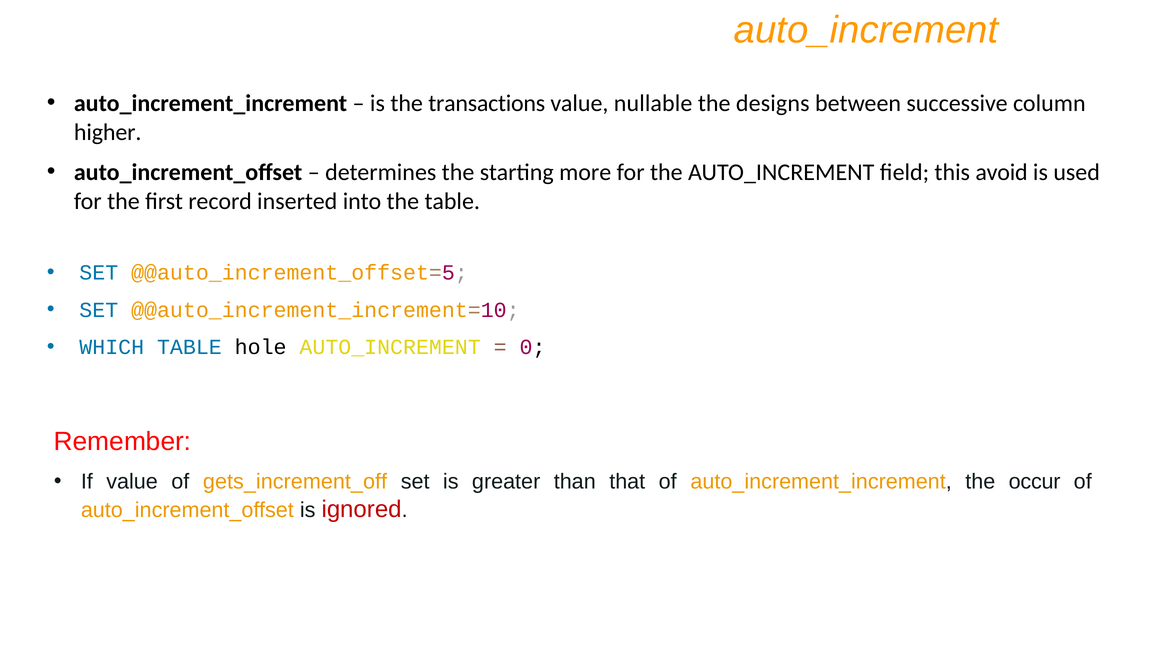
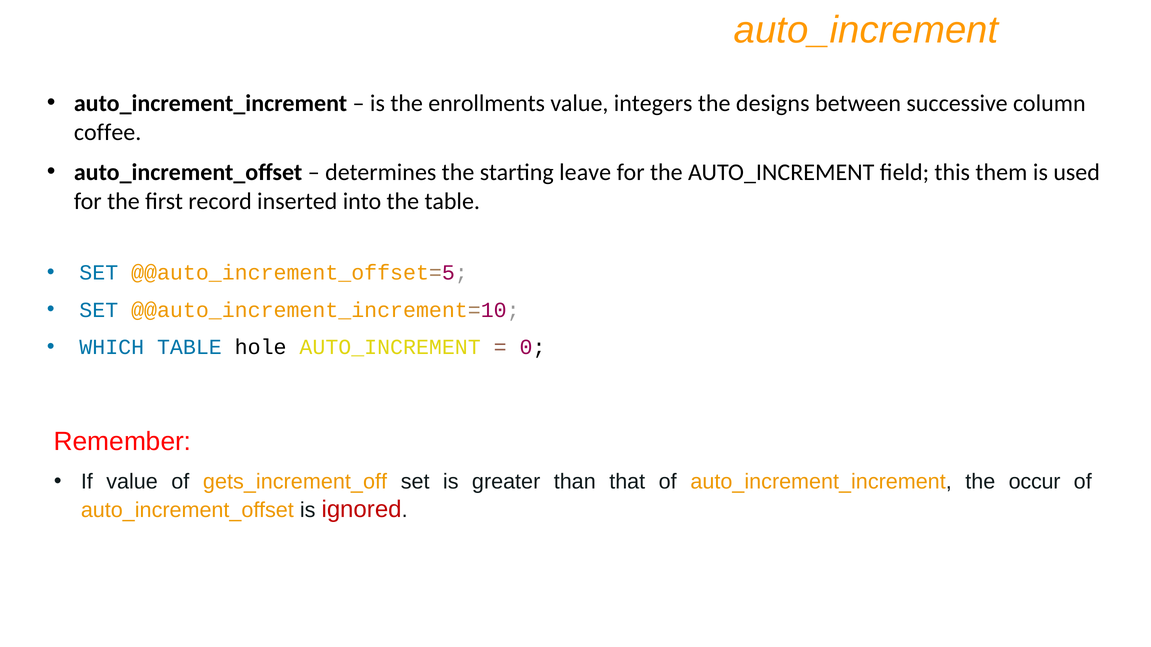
transactions: transactions -> enrollments
nullable: nullable -> integers
higher: higher -> coffee
more: more -> leave
avoid: avoid -> them
